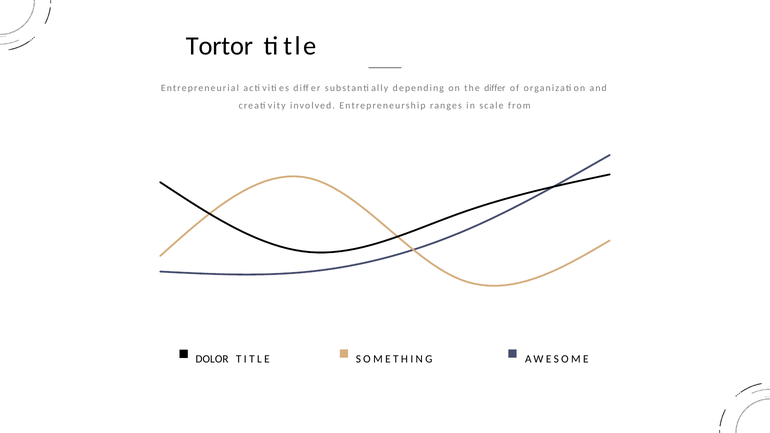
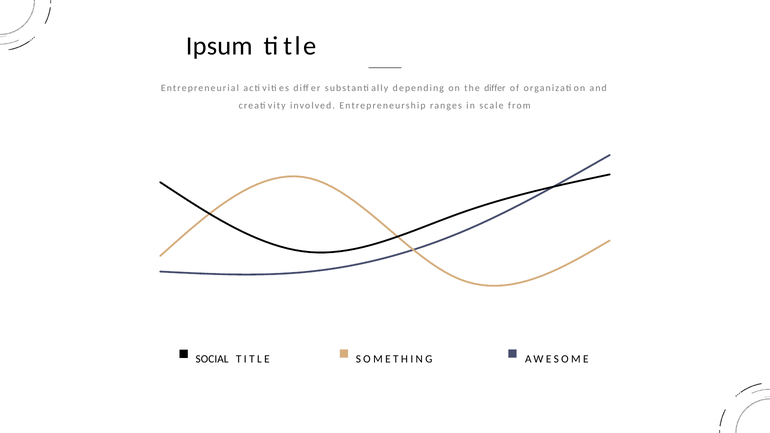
Tortor: Tortor -> Ipsum
DOLOR: DOLOR -> SOCIAL
